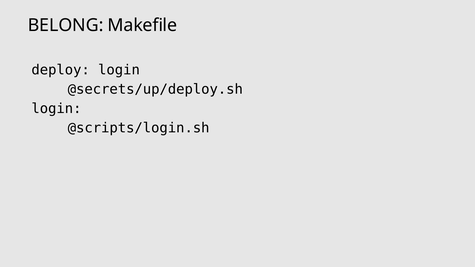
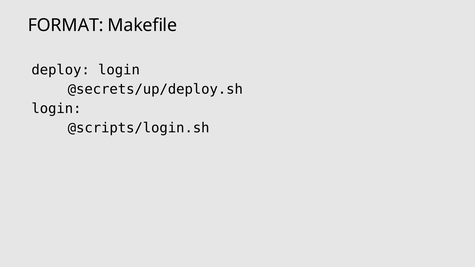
BELONG: BELONG -> FORMAT
